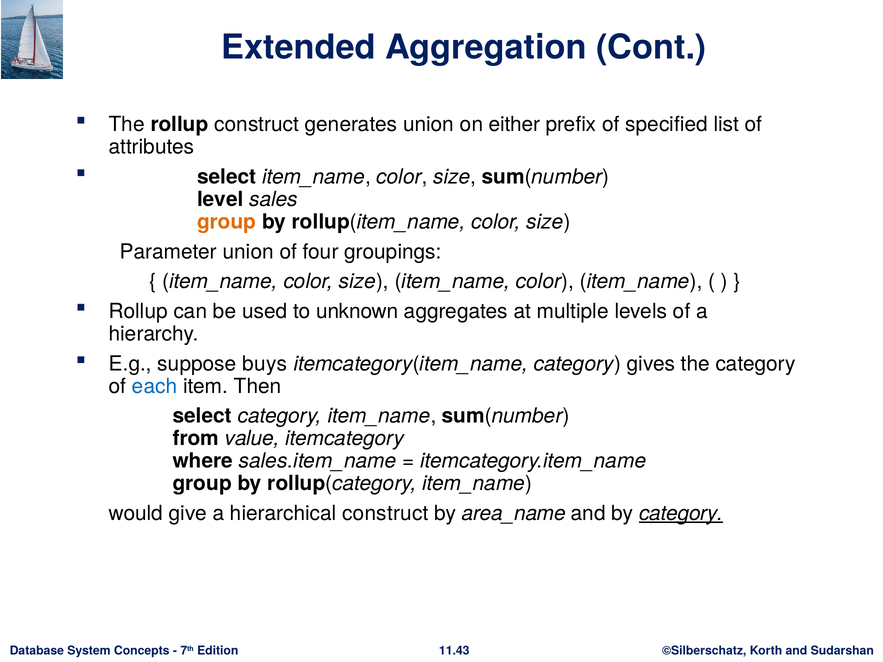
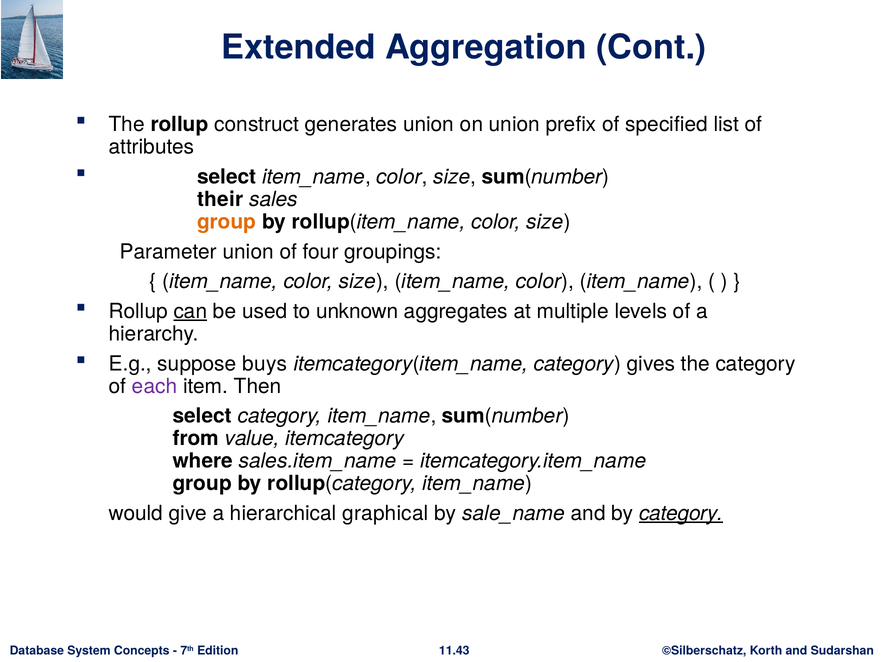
on either: either -> union
level: level -> their
can underline: none -> present
each colour: blue -> purple
hierarchical construct: construct -> graphical
area_name: area_name -> sale_name
